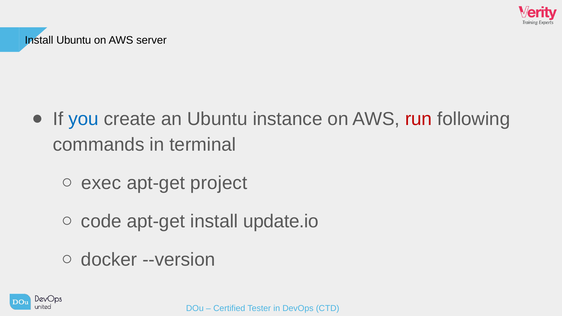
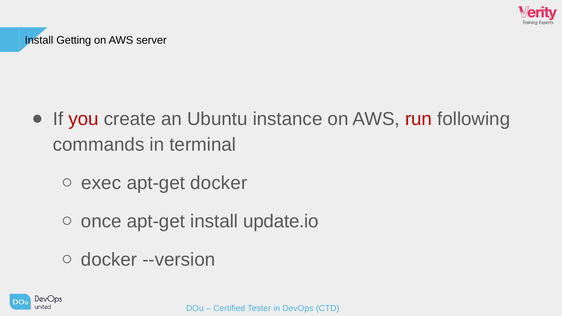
Install Ubuntu: Ubuntu -> Getting
you colour: blue -> red
apt-get project: project -> docker
code: code -> once
